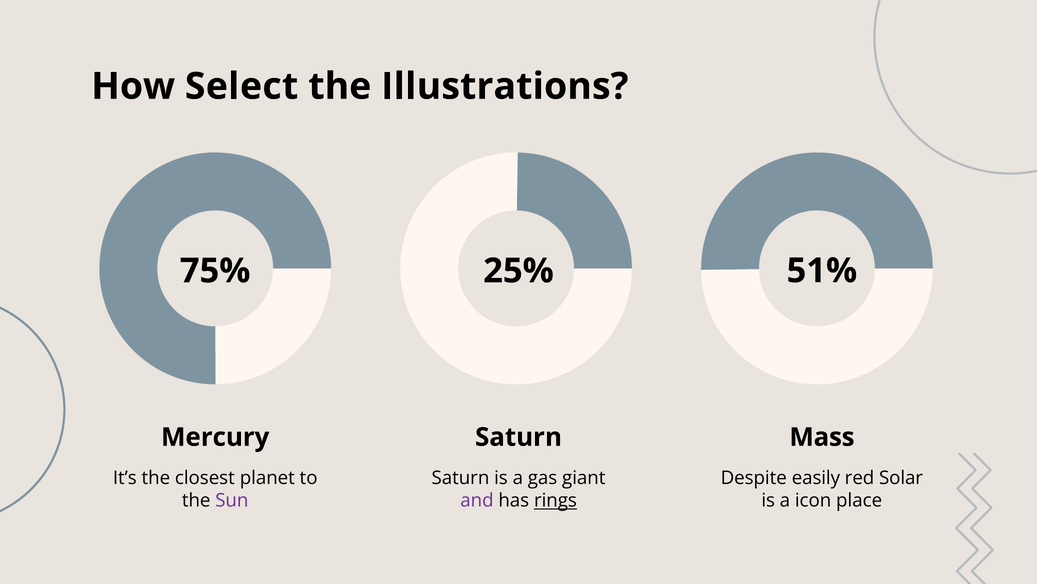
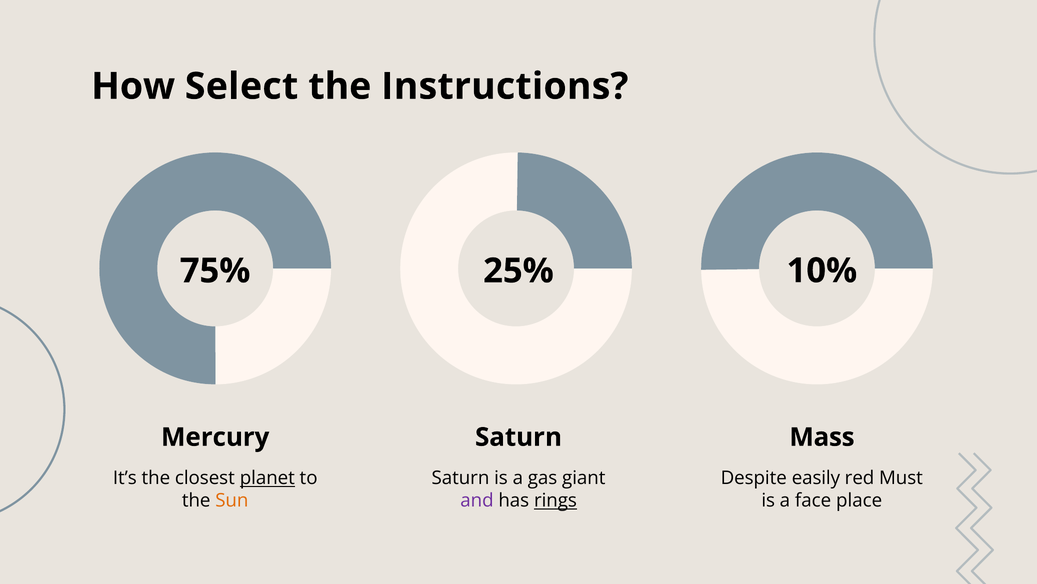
Illustrations: Illustrations -> Instructions
51%: 51% -> 10%
planet underline: none -> present
Solar: Solar -> Must
Sun colour: purple -> orange
icon: icon -> face
